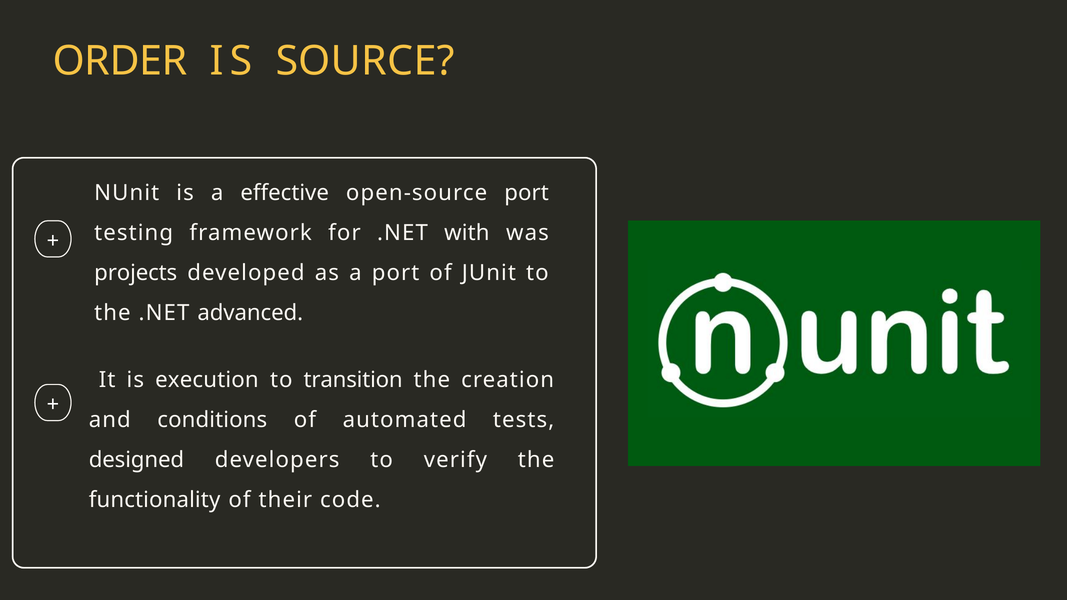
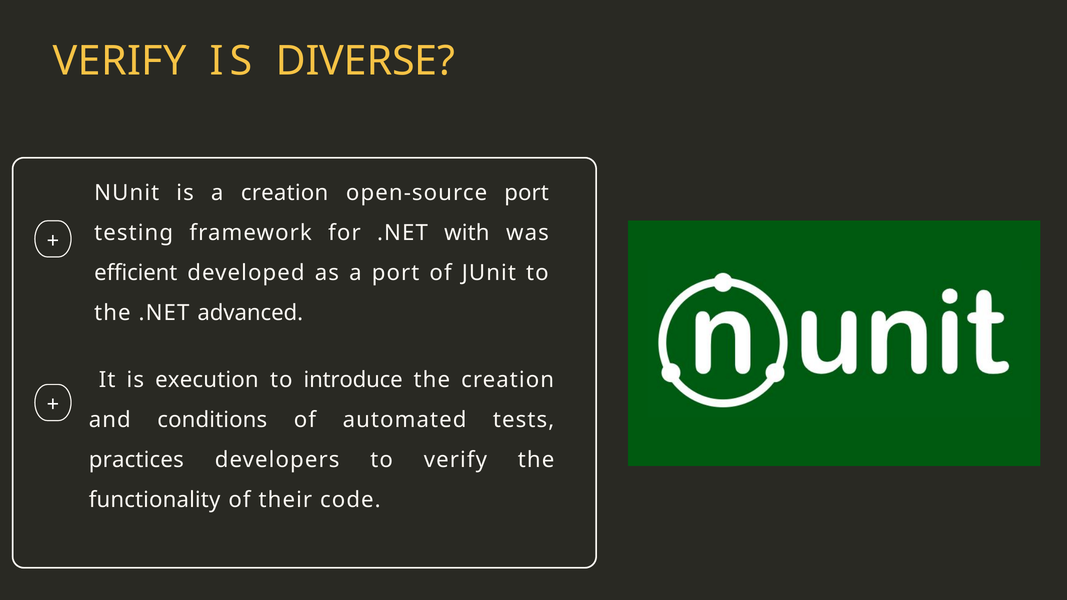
ORDER at (120, 61): ORDER -> VERIFY
SOURCE: SOURCE -> DIVERSE
a effective: effective -> creation
projects: projects -> efficient
transition: transition -> introduce
designed: designed -> practices
